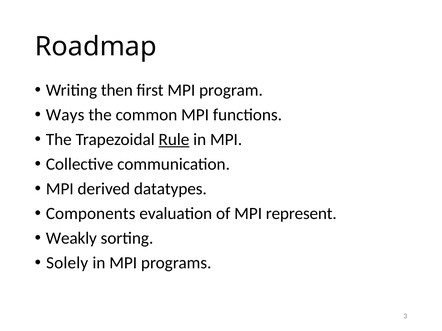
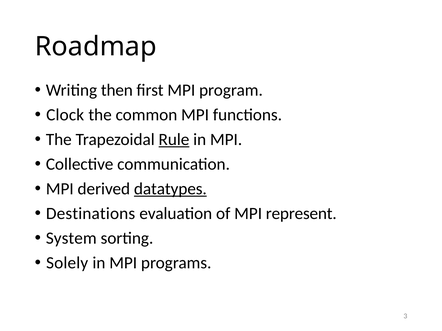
Ways: Ways -> Clock
datatypes underline: none -> present
Components: Components -> Destinations
Weakly: Weakly -> System
